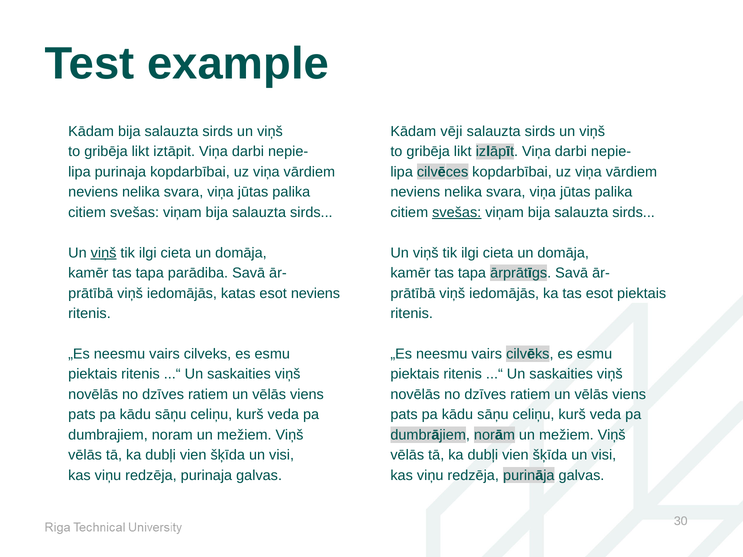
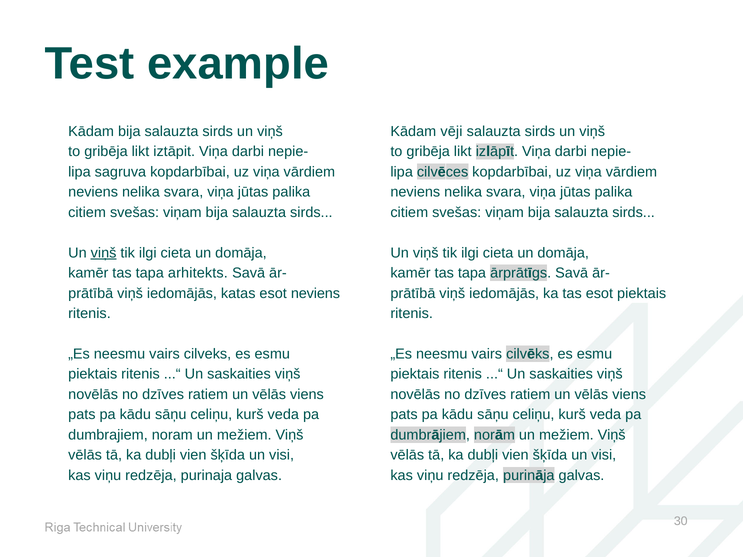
lipa purinaja: purinaja -> sagruva
svešas at (457, 212) underline: present -> none
parādiba: parādiba -> arhitekts
